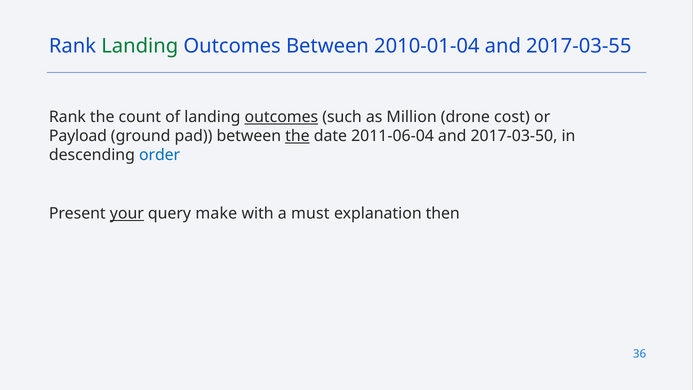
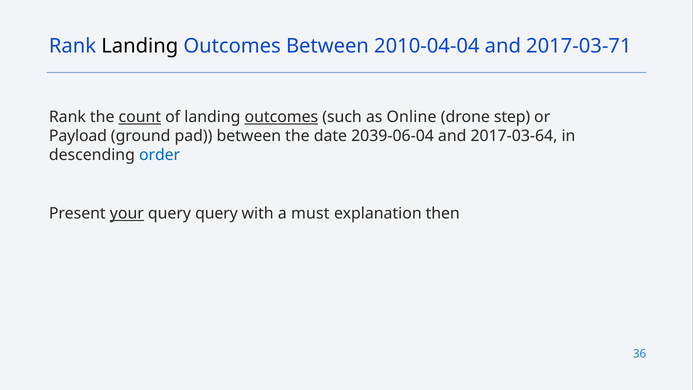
Landing at (140, 46) colour: green -> black
2010-01-04: 2010-01-04 -> 2010-04-04
2017-03-55: 2017-03-55 -> 2017-03-71
count underline: none -> present
Million: Million -> Online
cost: cost -> step
the at (297, 136) underline: present -> none
2011-06-04: 2011-06-04 -> 2039-06-04
2017-03-50: 2017-03-50 -> 2017-03-64
query make: make -> query
